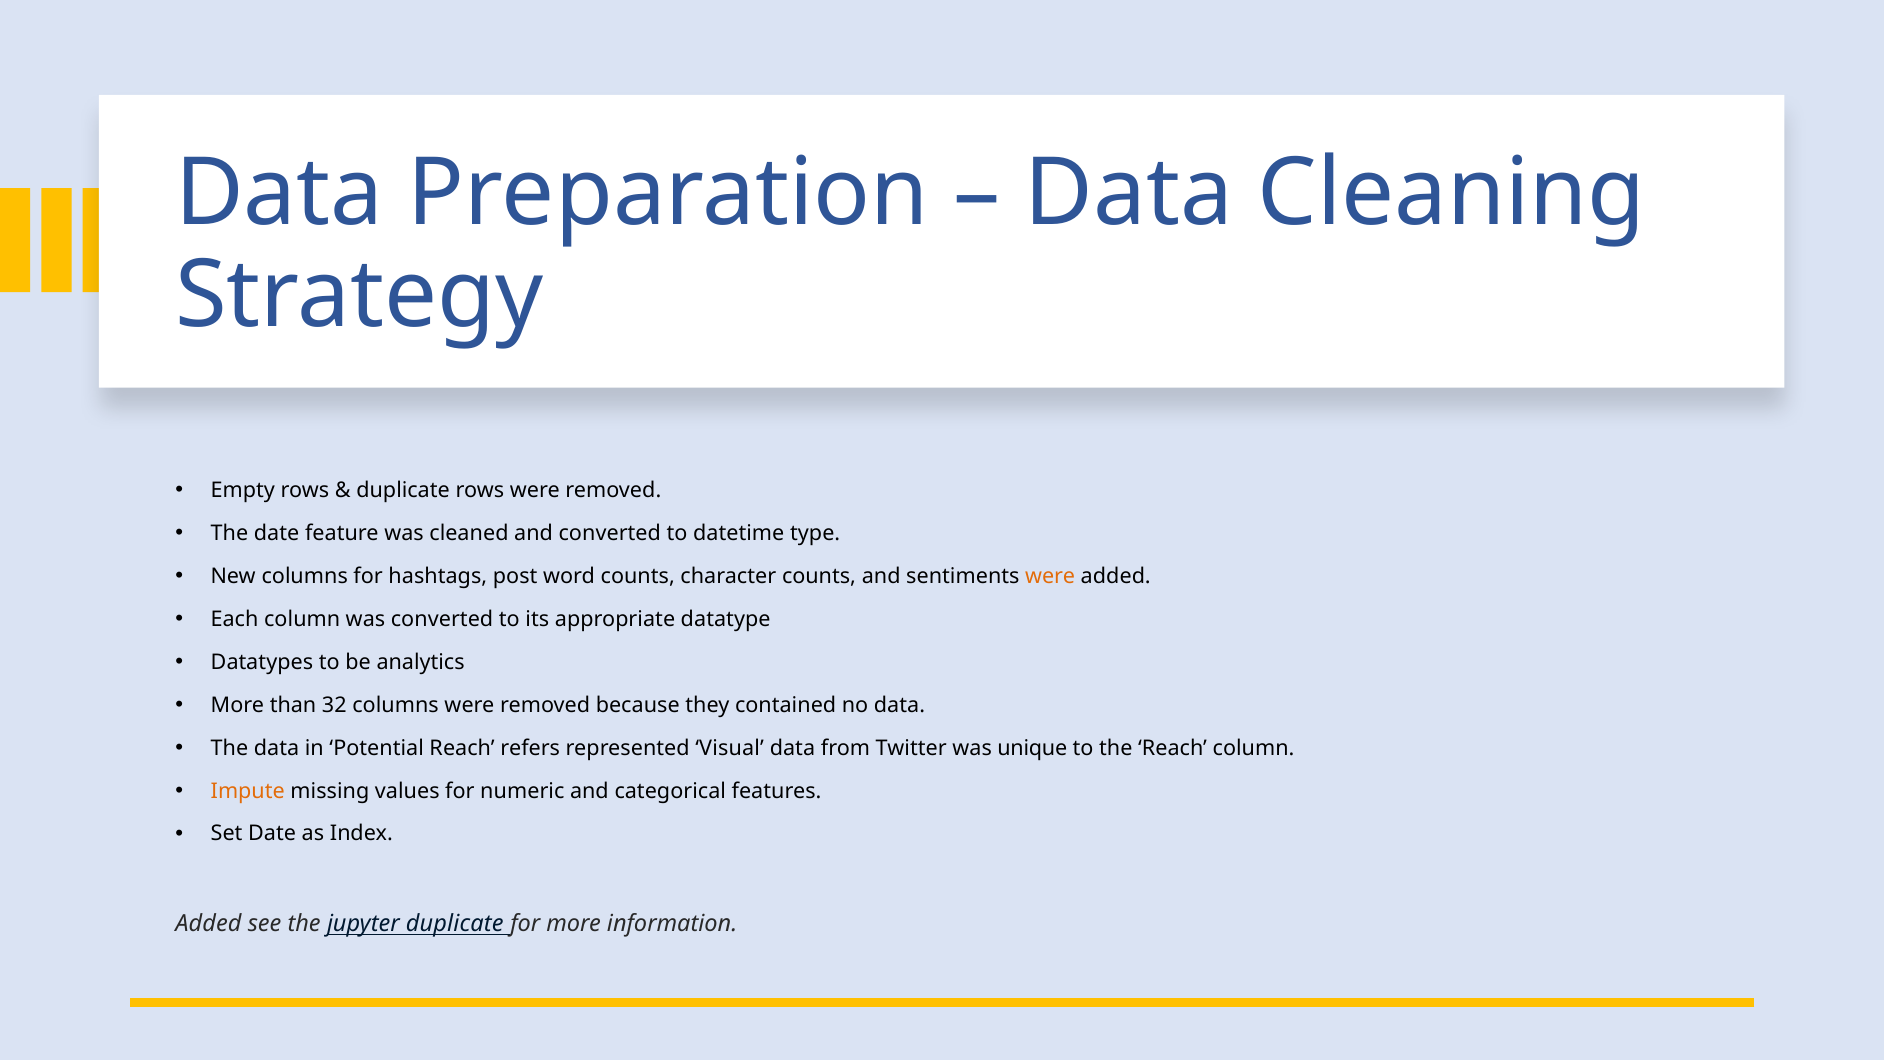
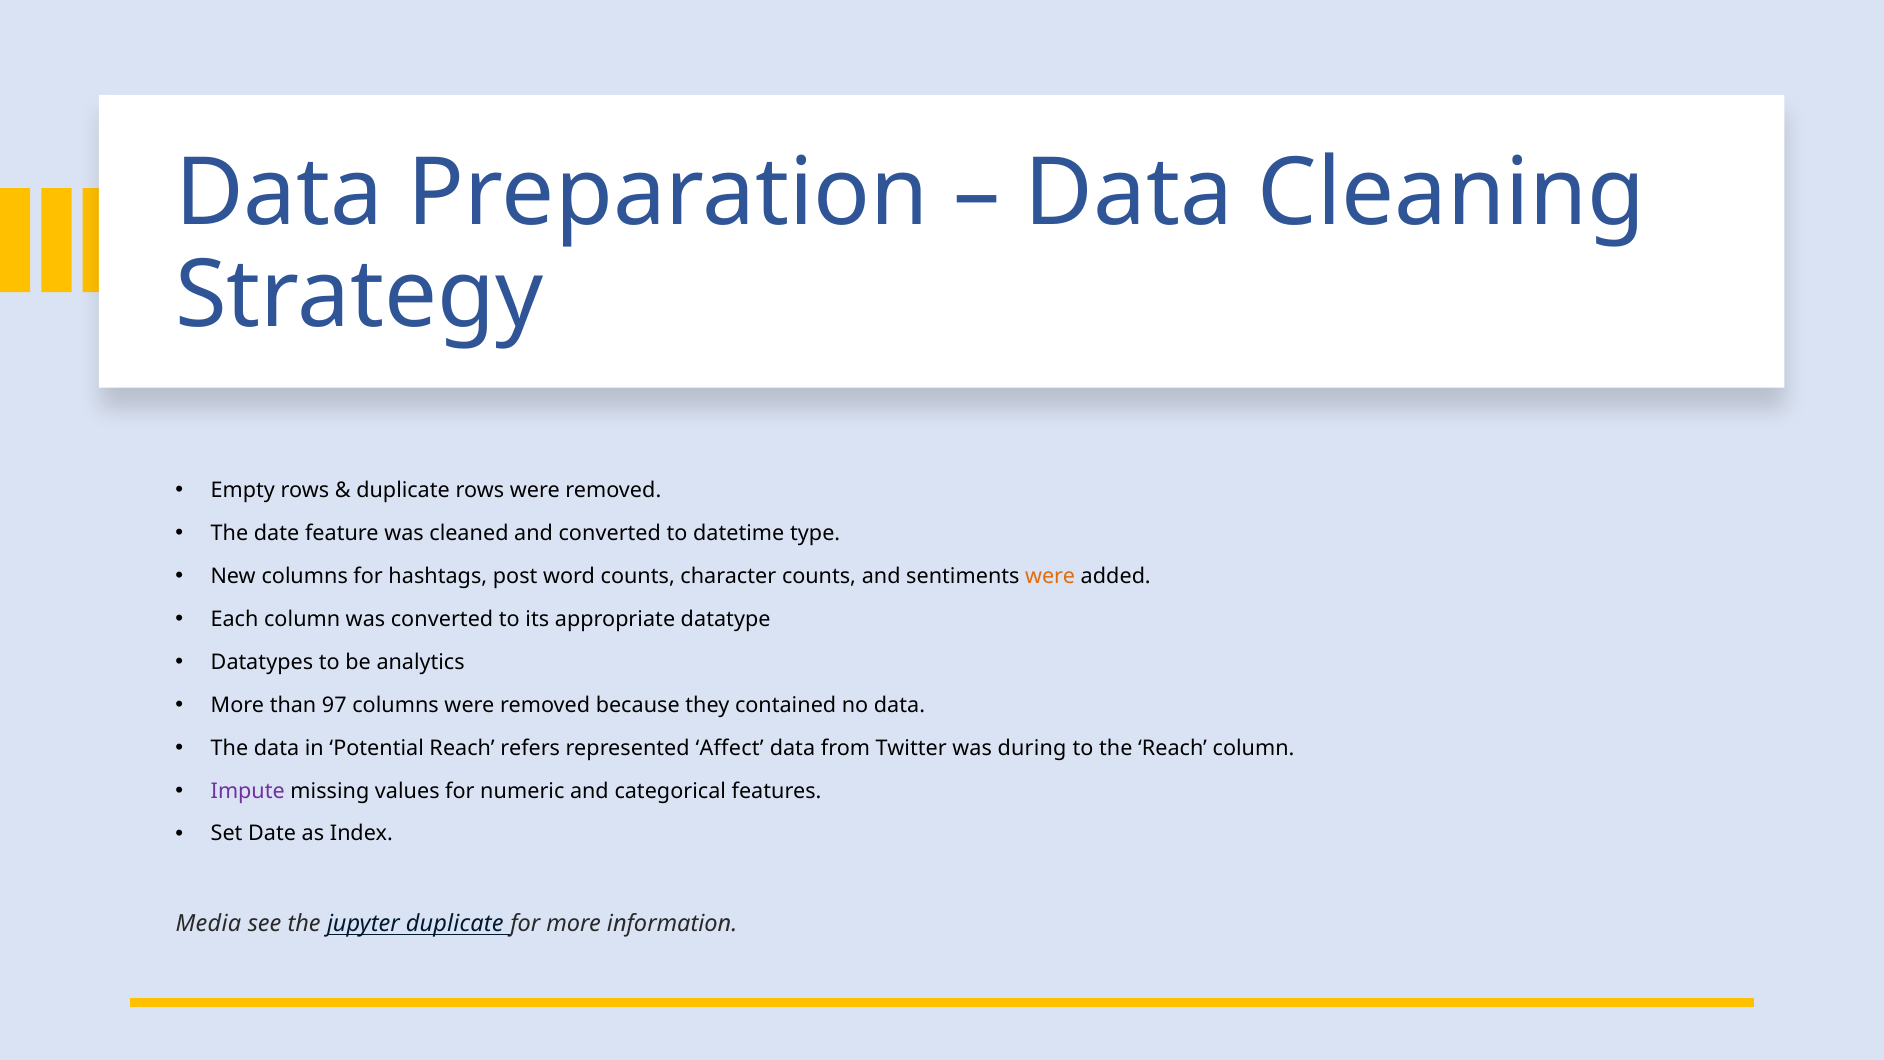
32: 32 -> 97
Visual: Visual -> Affect
unique: unique -> during
Impute colour: orange -> purple
Added at (208, 923): Added -> Media
